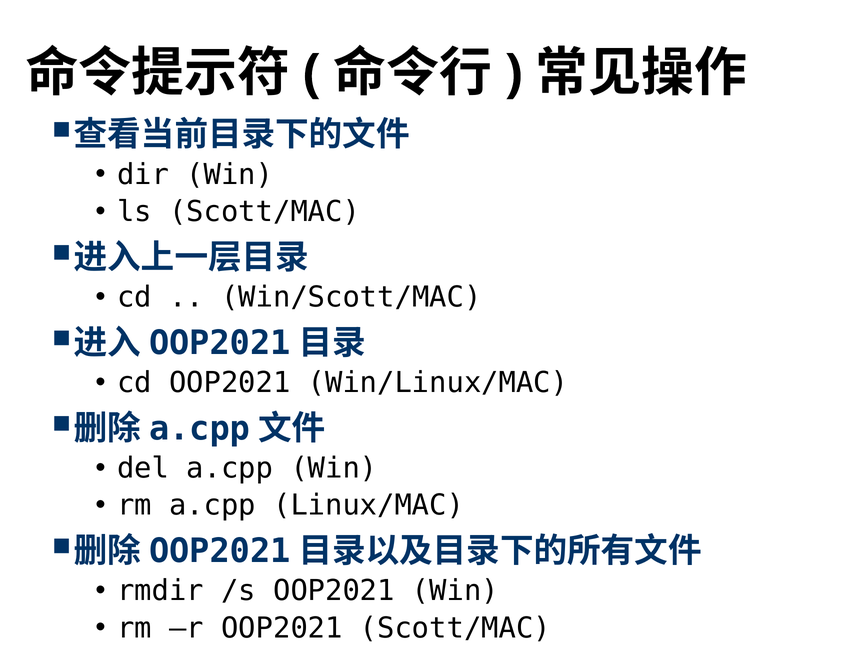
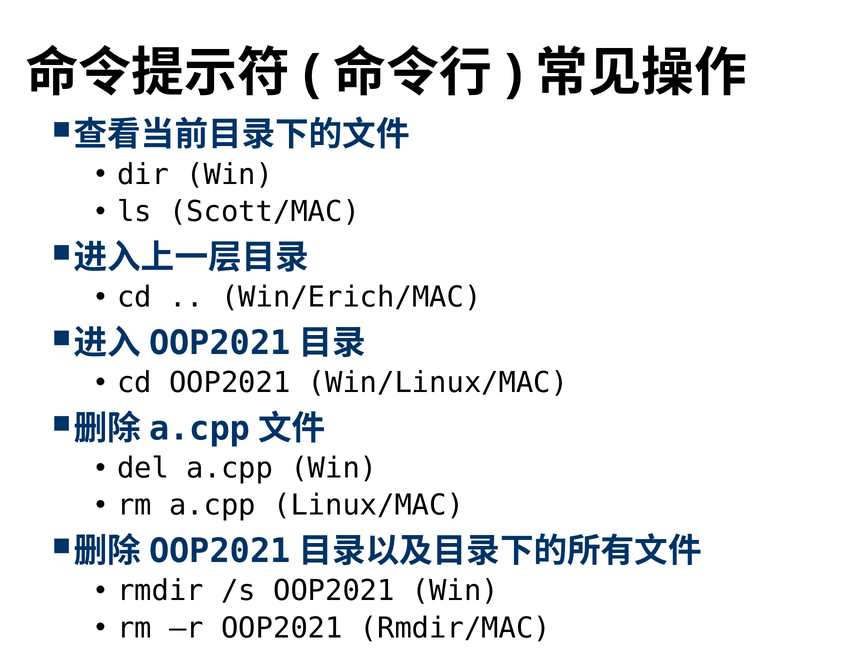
Win/Scott/MAC: Win/Scott/MAC -> Win/Erich/MAC
OOP2021 Scott/MAC: Scott/MAC -> Rmdir/MAC
